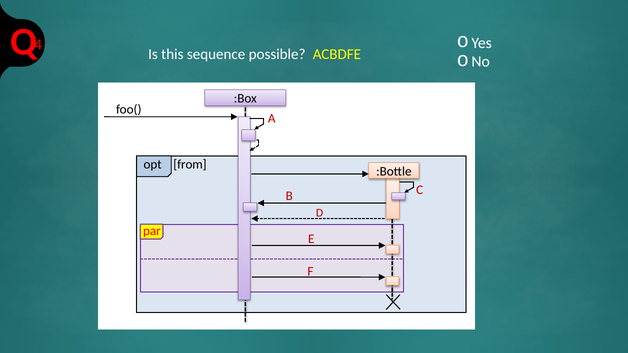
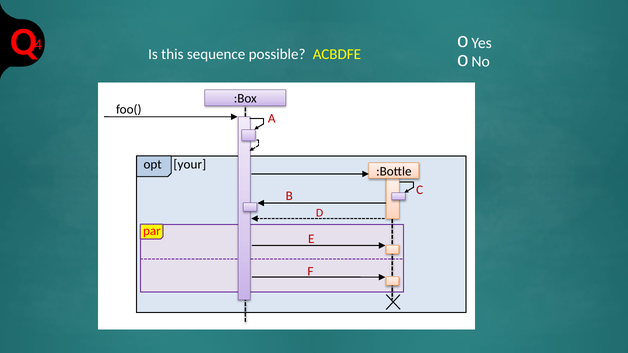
from: from -> your
